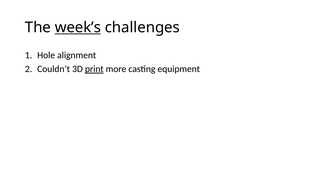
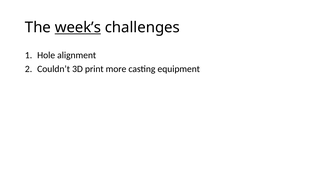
print underline: present -> none
